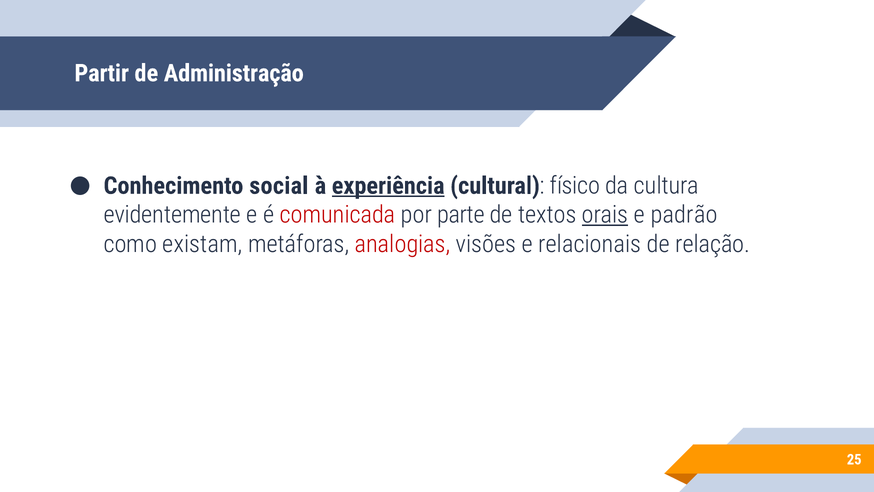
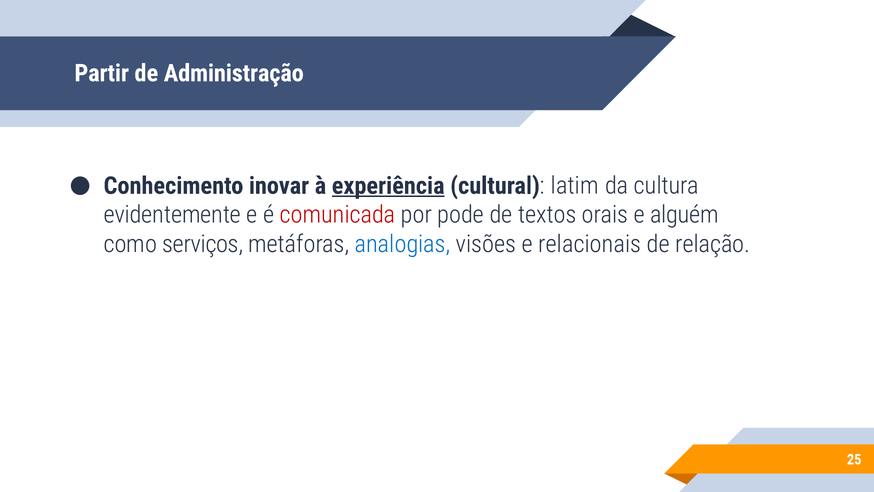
social: social -> inovar
físico: físico -> latim
parte: parte -> pode
orais underline: present -> none
padrão: padrão -> alguém
existam: existam -> serviços
analogias colour: red -> blue
